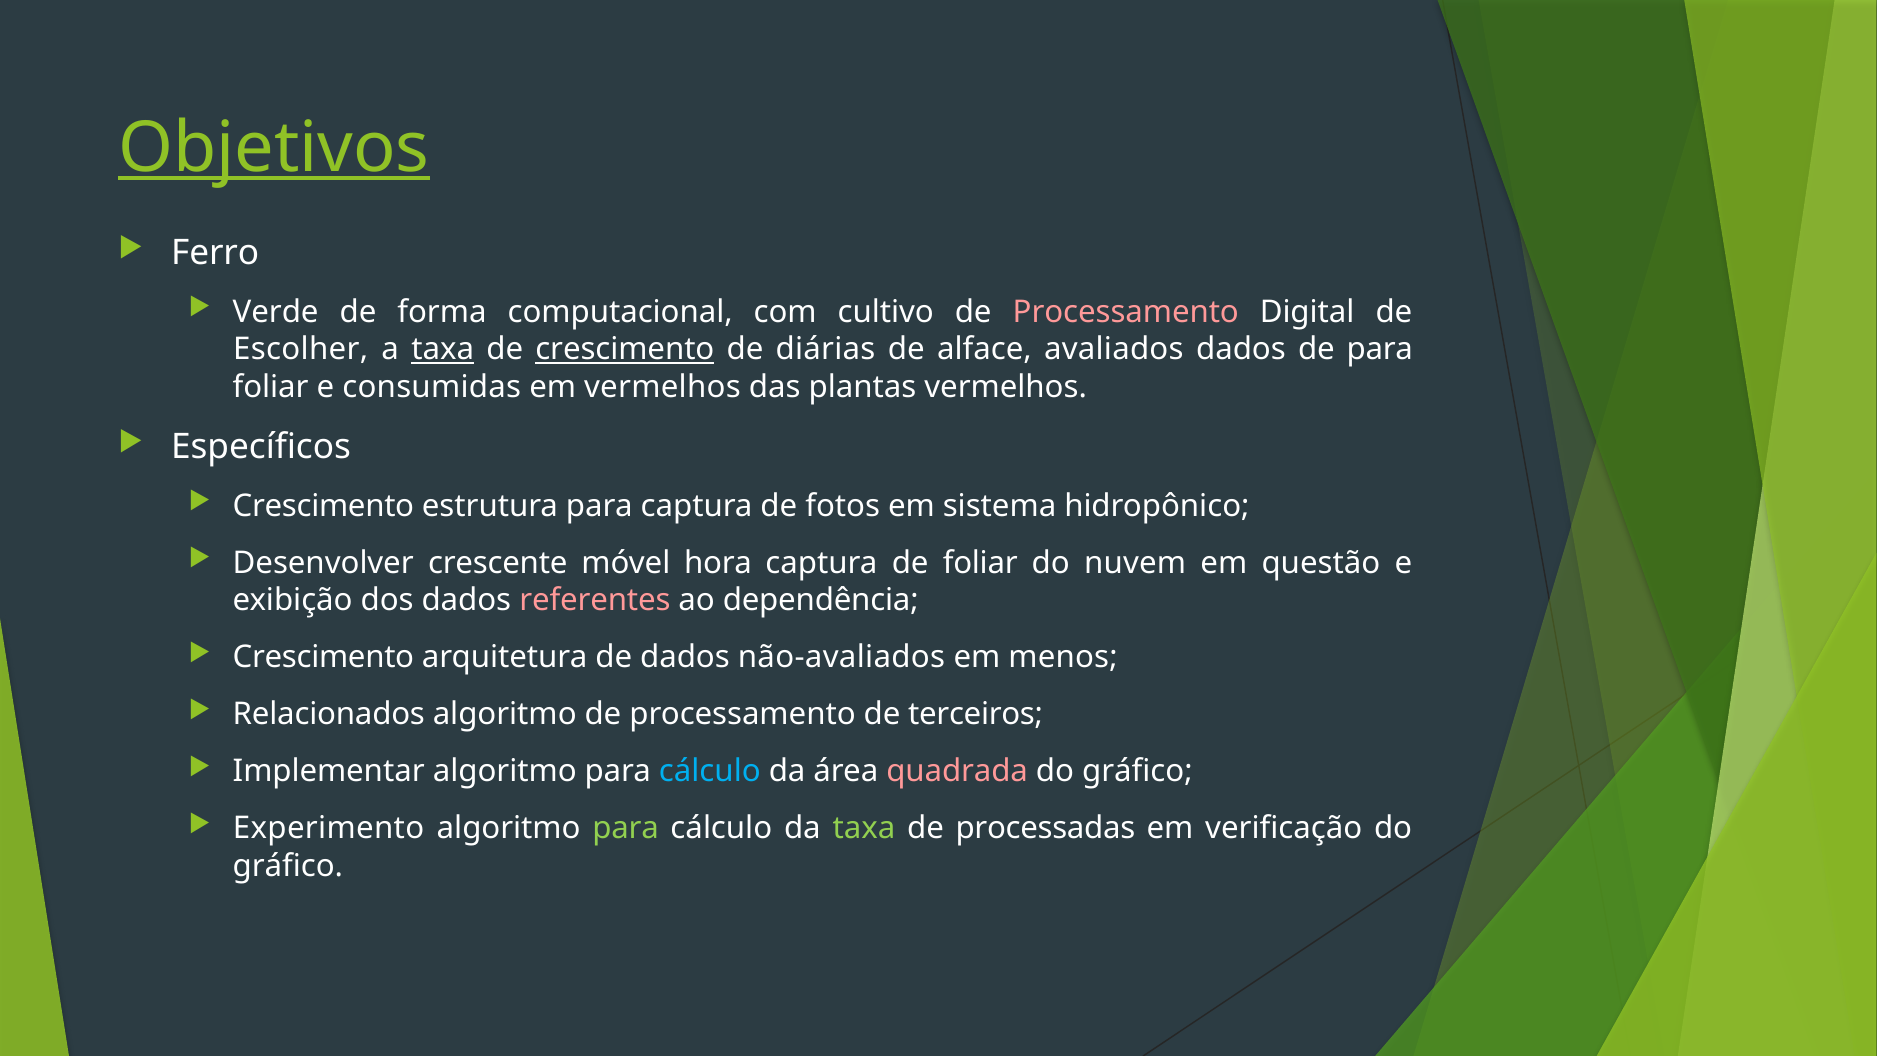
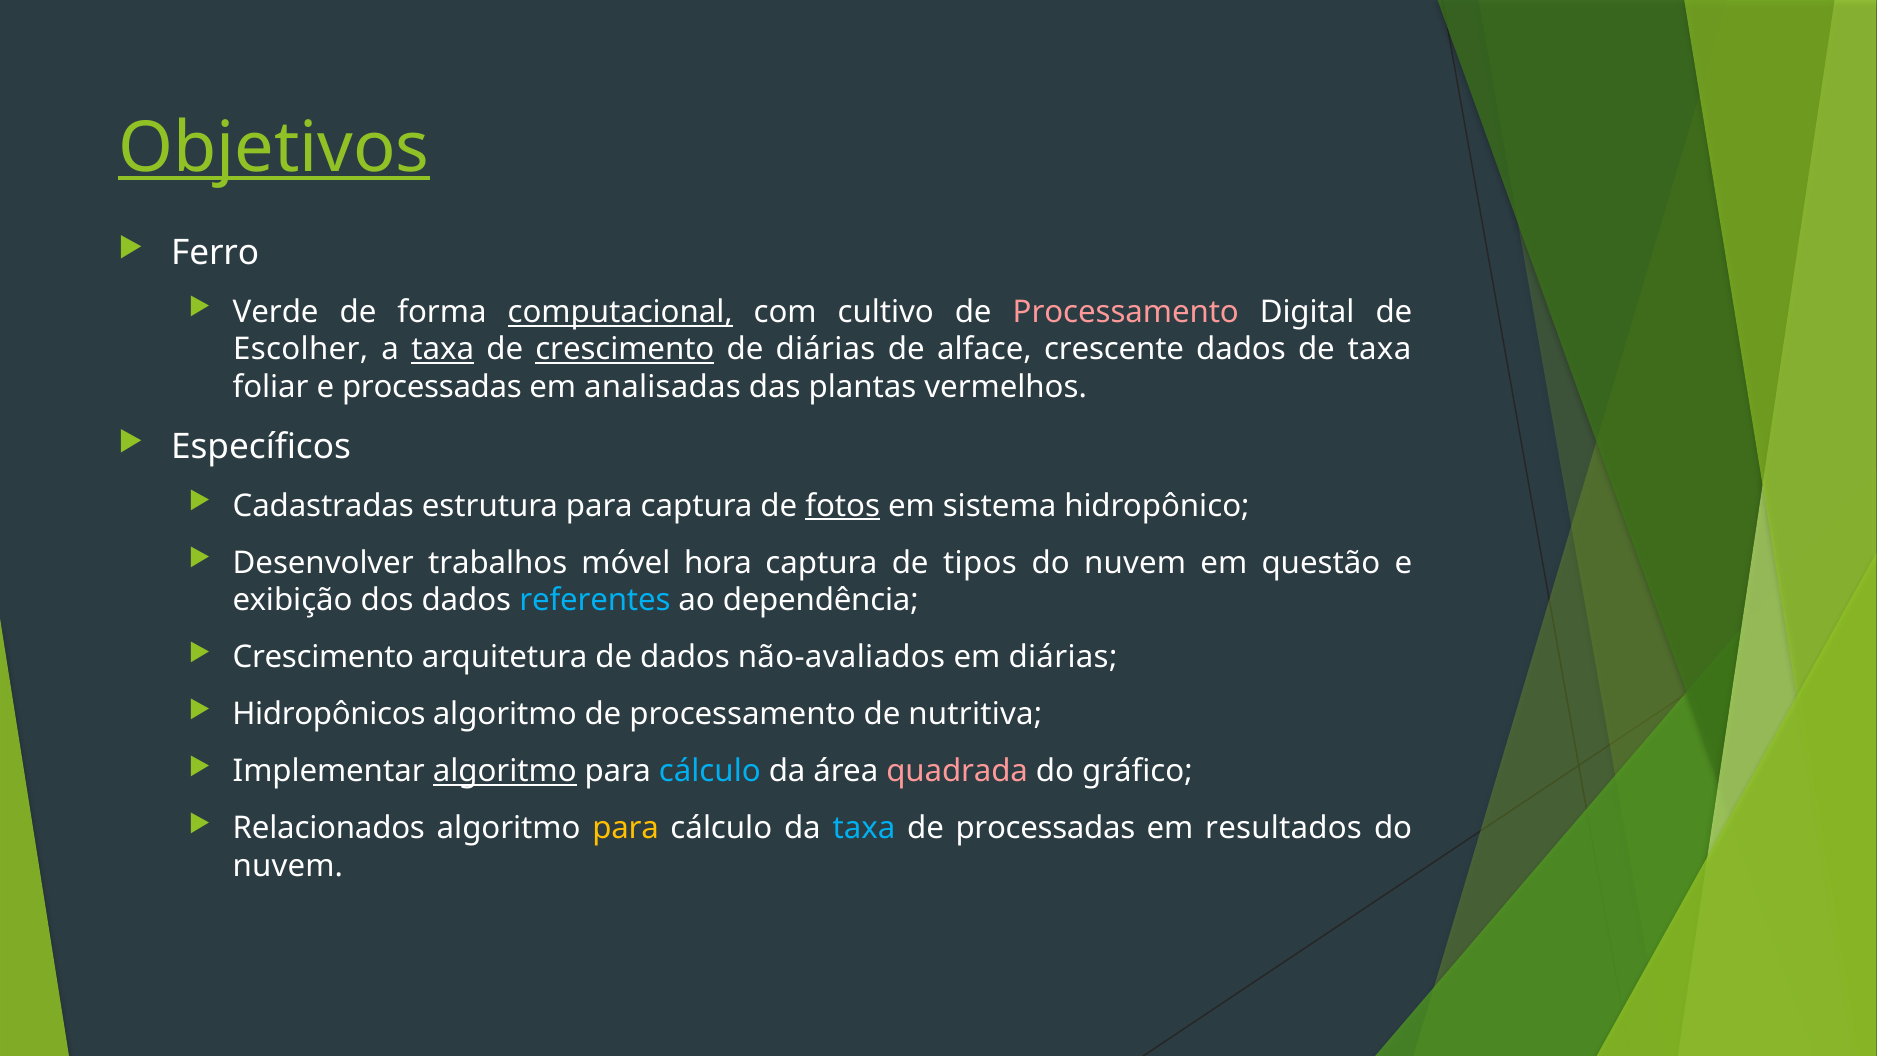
computacional underline: none -> present
avaliados: avaliados -> crescente
de para: para -> taxa
e consumidas: consumidas -> processadas
em vermelhos: vermelhos -> analisadas
Crescimento at (323, 506): Crescimento -> Cadastradas
fotos underline: none -> present
crescente: crescente -> trabalhos
de foliar: foliar -> tipos
referentes colour: pink -> light blue
em menos: menos -> diárias
Relacionados: Relacionados -> Hidropônicos
terceiros: terceiros -> nutritiva
algoritmo at (505, 771) underline: none -> present
Experimento: Experimento -> Relacionados
para at (626, 828) colour: light green -> yellow
taxa at (864, 828) colour: light green -> light blue
verificação: verificação -> resultados
gráfico at (288, 866): gráfico -> nuvem
